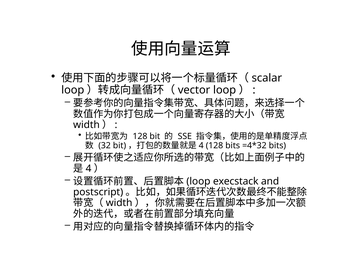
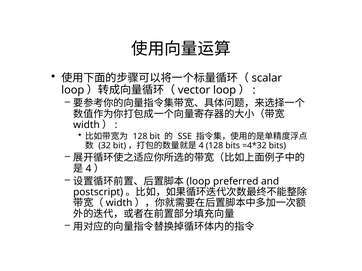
execstack: execstack -> preferred
